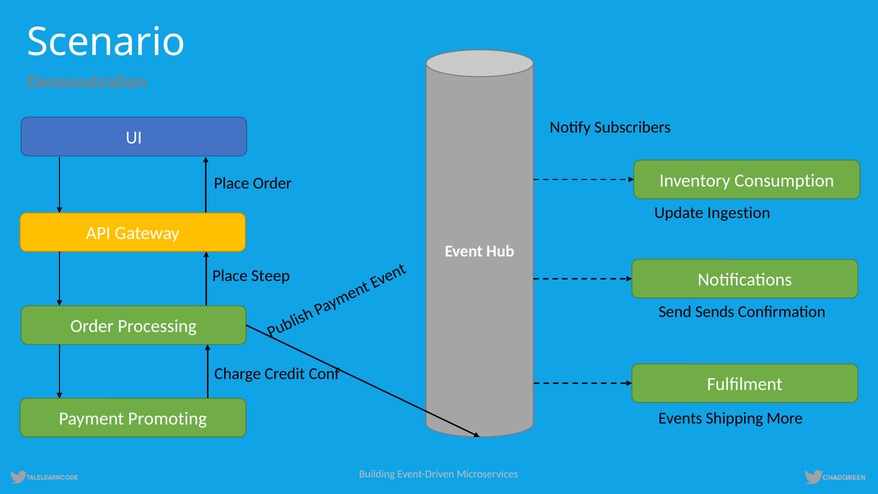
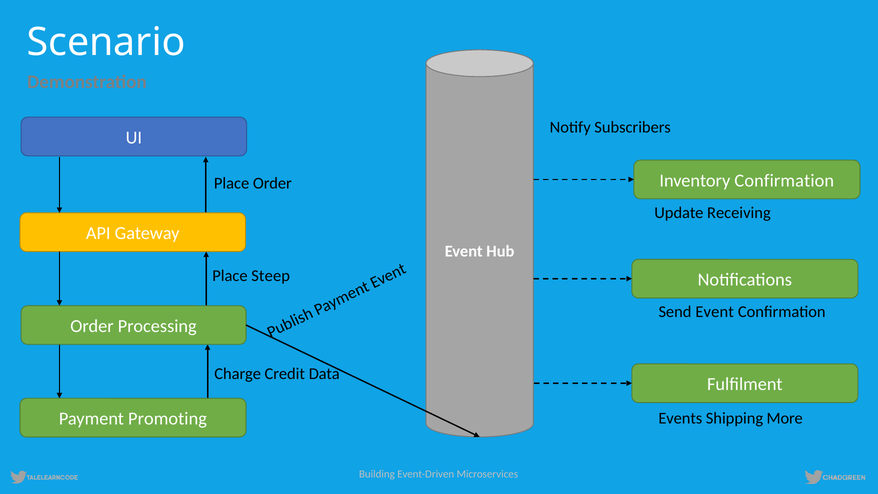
Inventory Consumption: Consumption -> Confirmation
Ingestion: Ingestion -> Receiving
Send Sends: Sends -> Event
Conf: Conf -> Data
